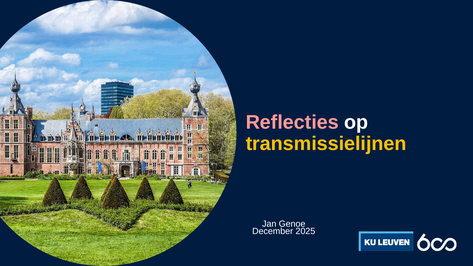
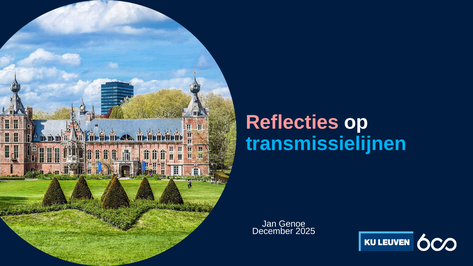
transmissielijnen colour: yellow -> light blue
